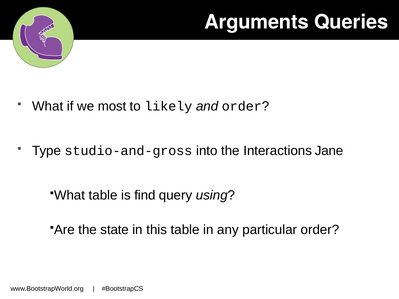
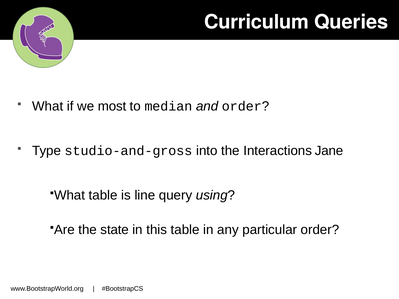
Arguments: Arguments -> Curriculum
likely: likely -> median
find: find -> line
